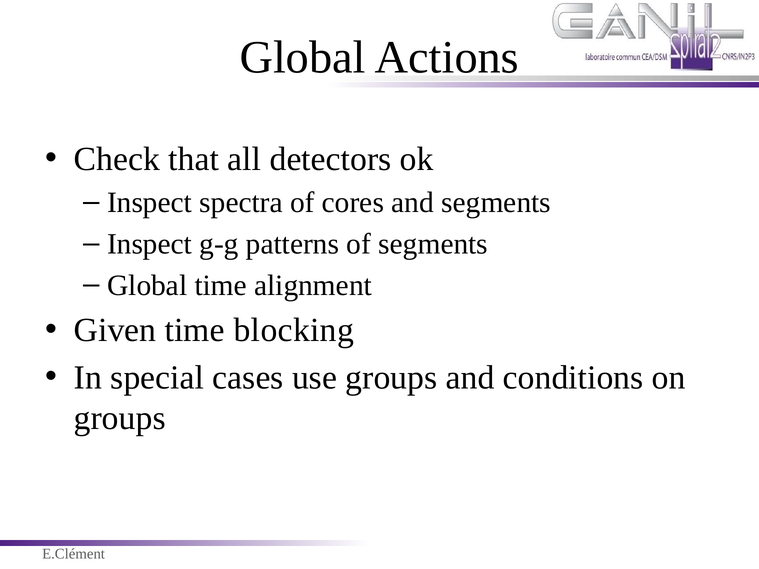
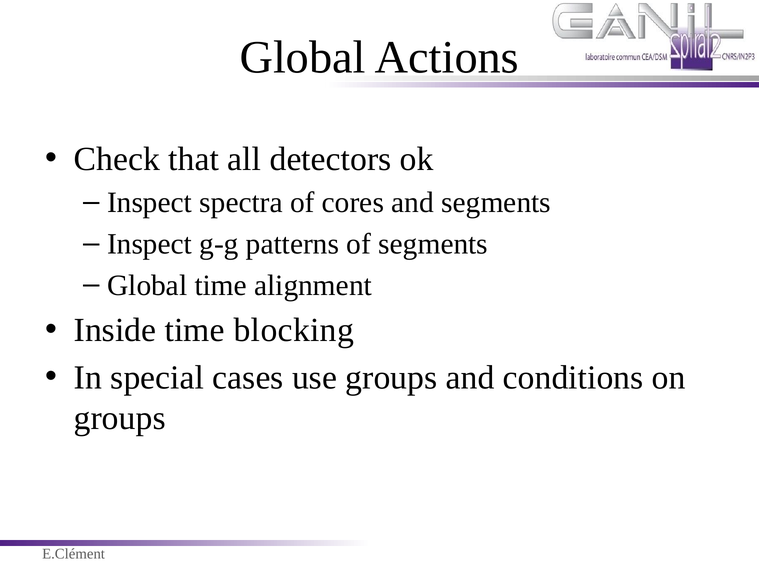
Given: Given -> Inside
